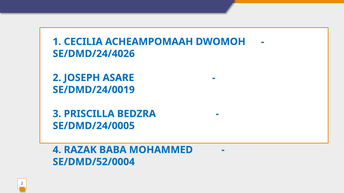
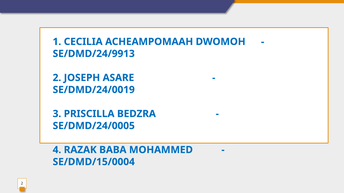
SE/DMD/24/4026: SE/DMD/24/4026 -> SE/DMD/24/9913
SE/DMD/52/0004: SE/DMD/52/0004 -> SE/DMD/15/0004
